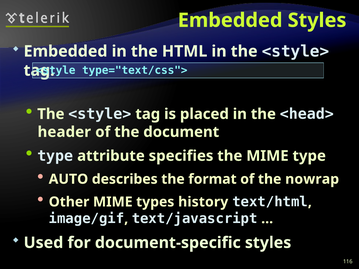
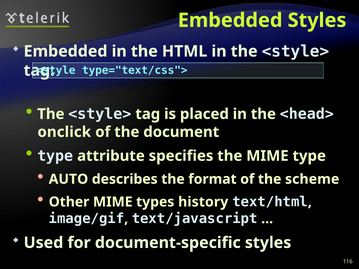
header: header -> onclick
nowrap: nowrap -> scheme
